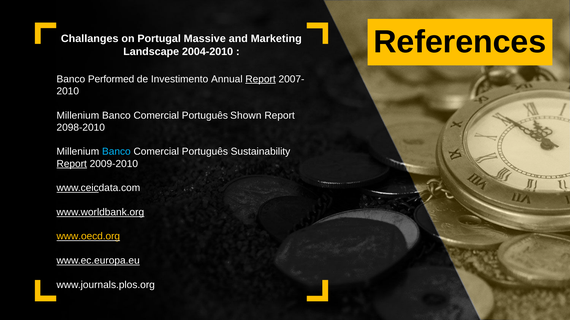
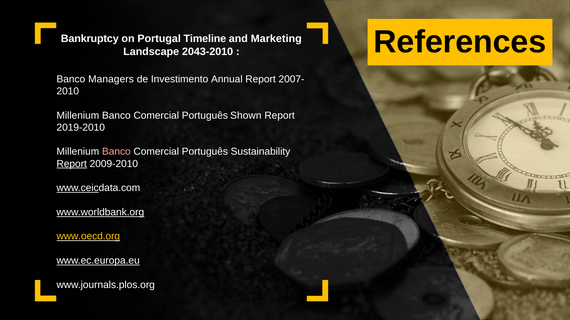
Challanges: Challanges -> Bankruptcy
Massive: Massive -> Timeline
2004-2010: 2004-2010 -> 2043-2010
Performed: Performed -> Managers
Report at (261, 79) underline: present -> none
2098-2010: 2098-2010 -> 2019-2010
Banco at (116, 152) colour: light blue -> pink
